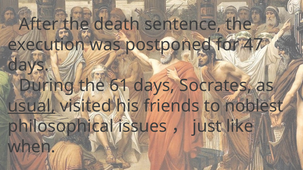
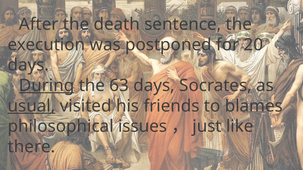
47: 47 -> 20
During underline: none -> present
61: 61 -> 63
noblest: noblest -> blames
when: when -> there
